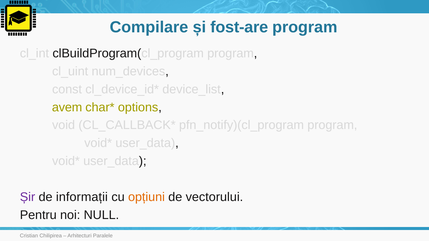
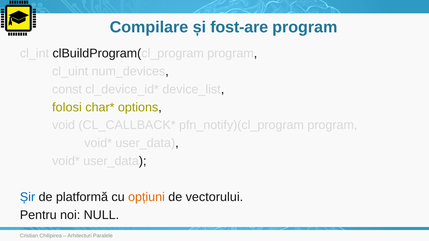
avem: avem -> folosi
Șir colour: purple -> blue
informații: informații -> platformă
